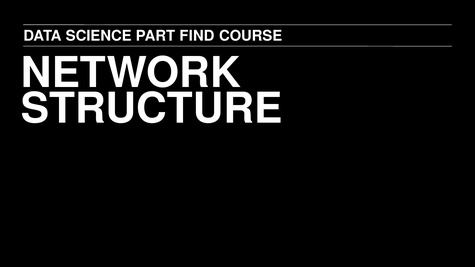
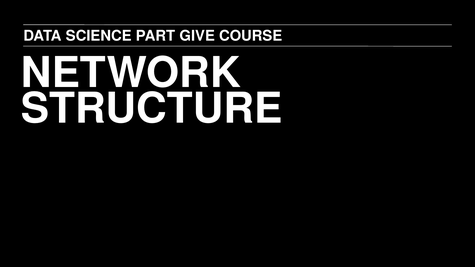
FIND: FIND -> GIVE
